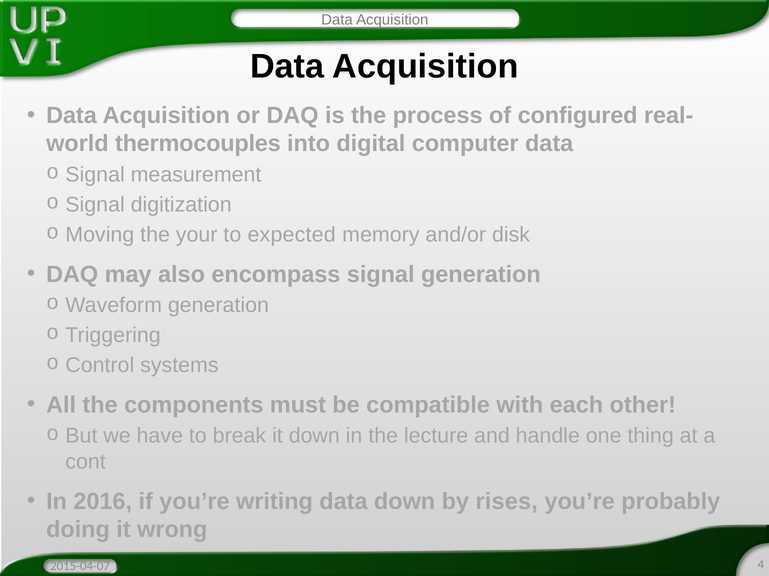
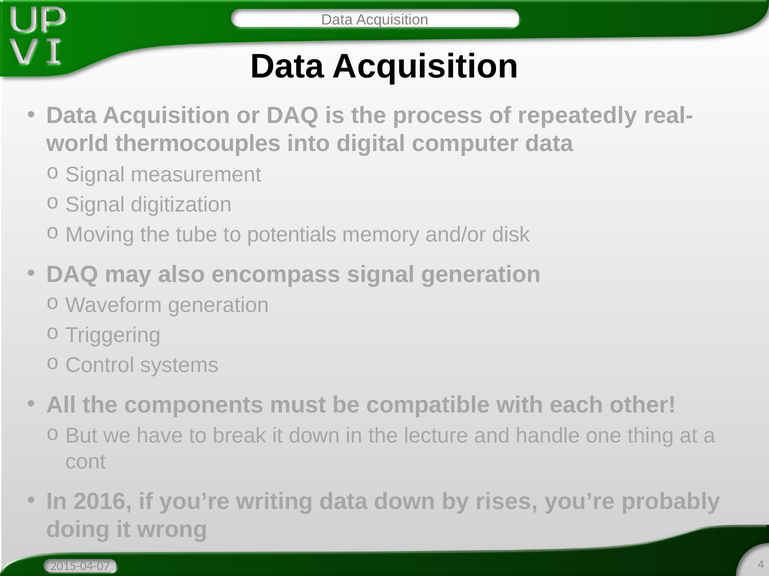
configured: configured -> repeatedly
your: your -> tube
expected: expected -> potentials
